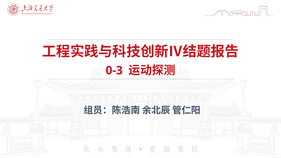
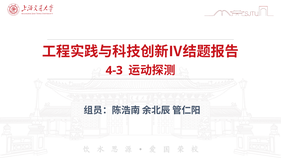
0-3: 0-3 -> 4-3
